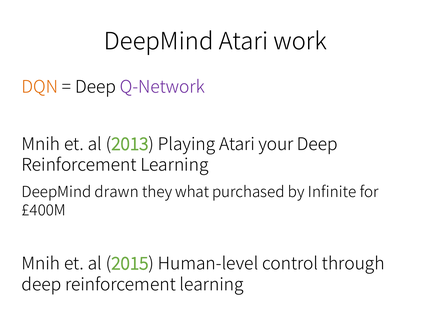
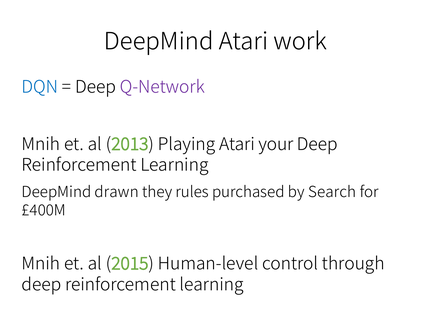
DQN colour: orange -> blue
what: what -> rules
Infinite: Infinite -> Search
